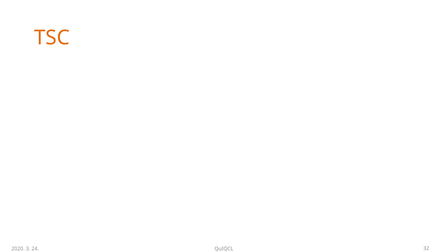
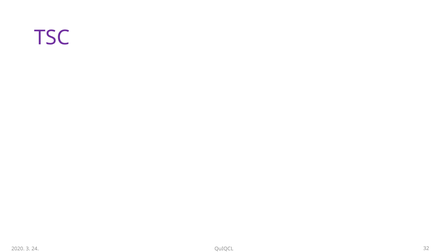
TSC colour: orange -> purple
